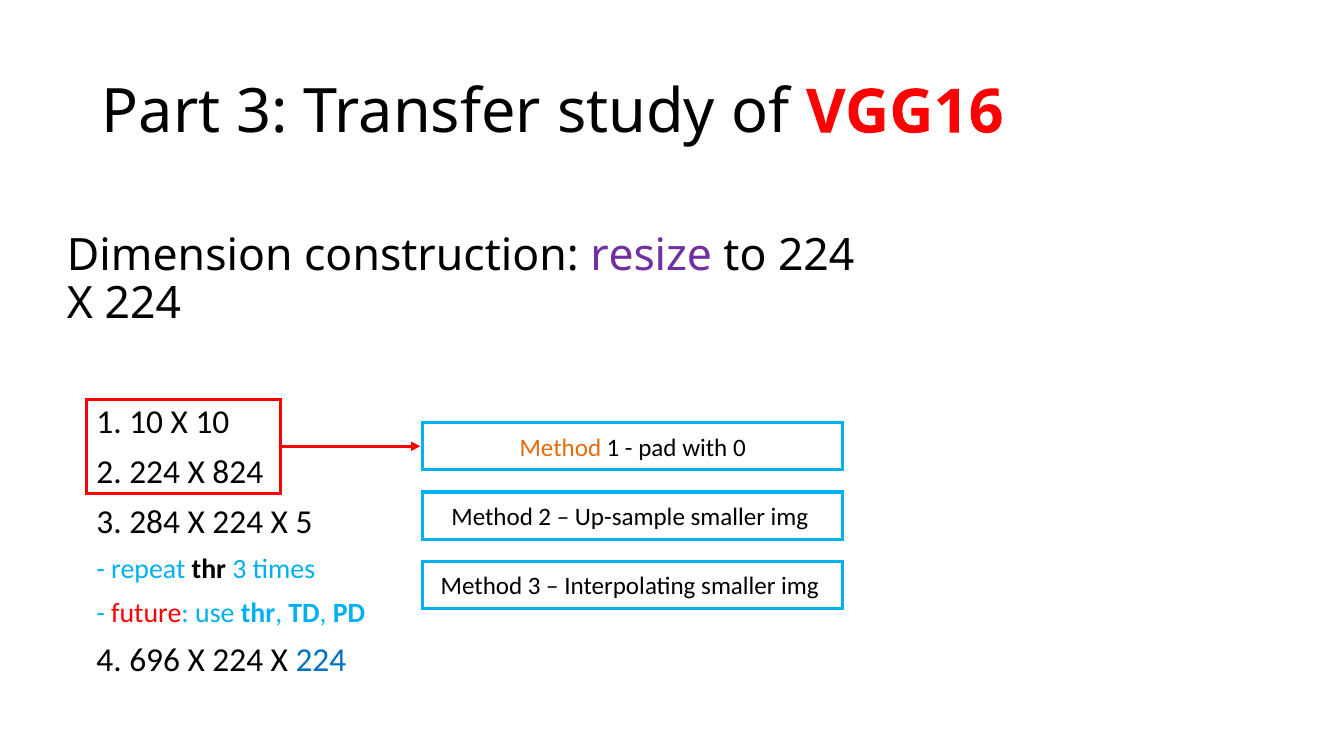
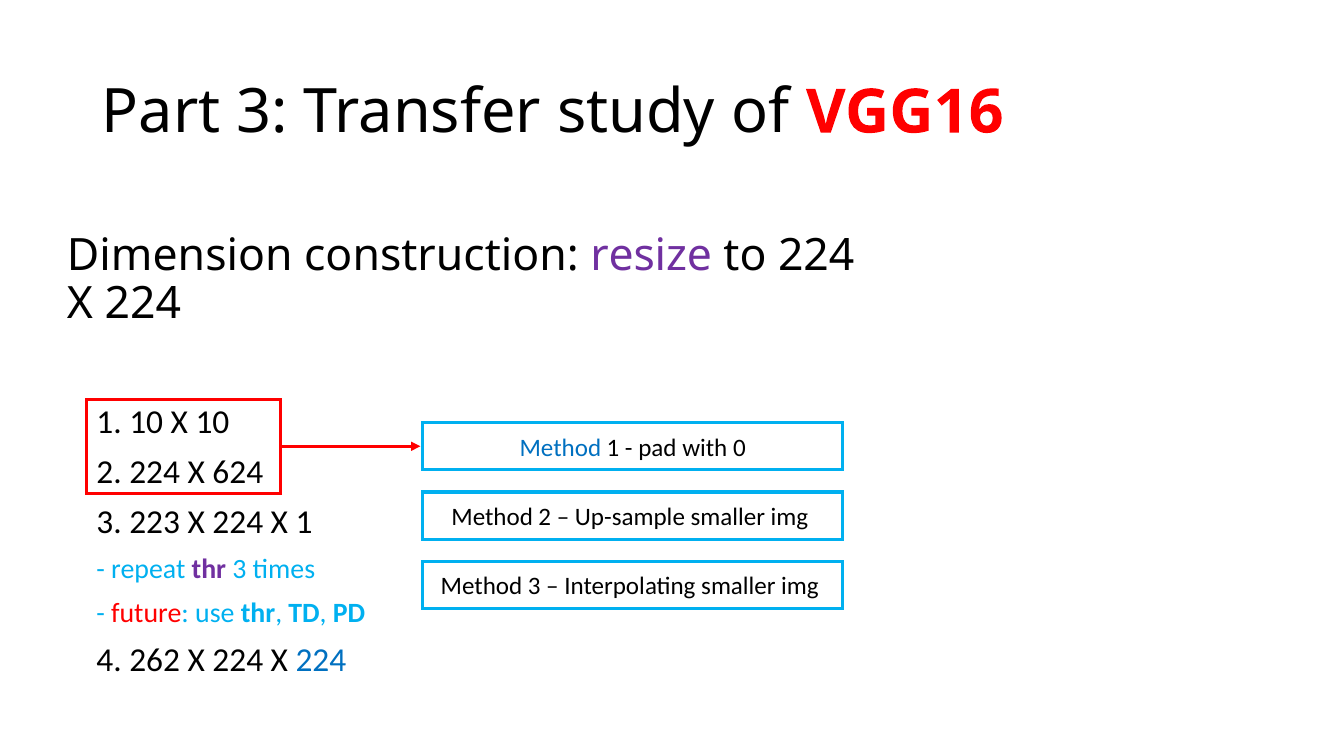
Method at (560, 448) colour: orange -> blue
824: 824 -> 624
284: 284 -> 223
X 5: 5 -> 1
thr at (209, 569) colour: black -> purple
696: 696 -> 262
